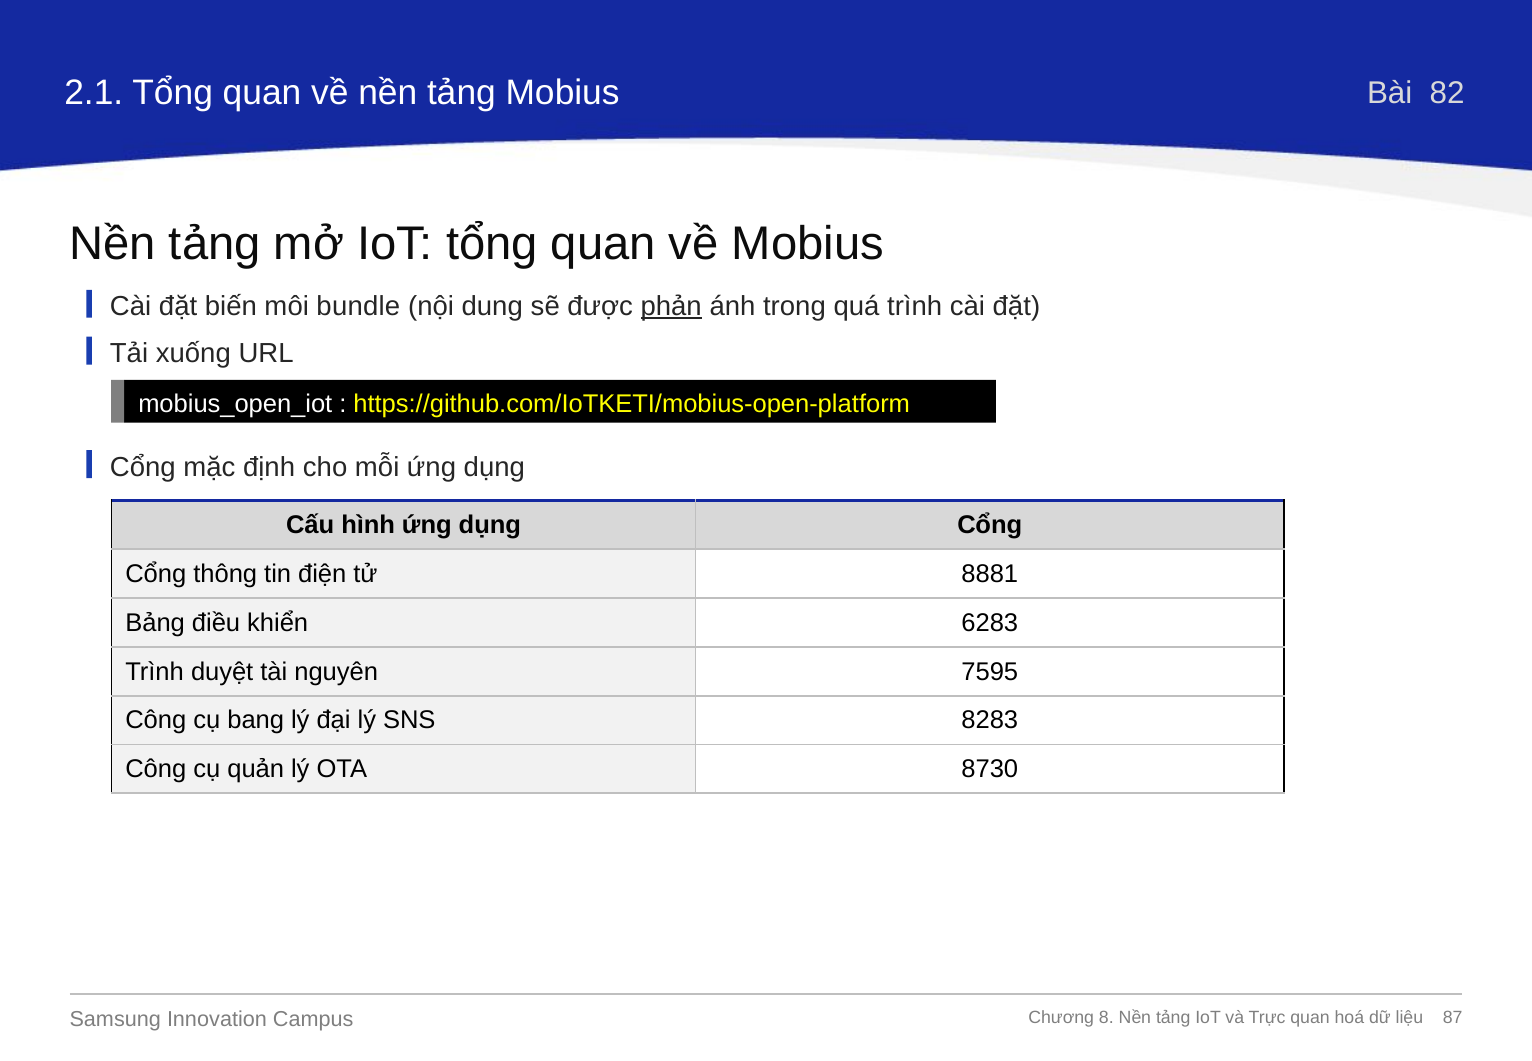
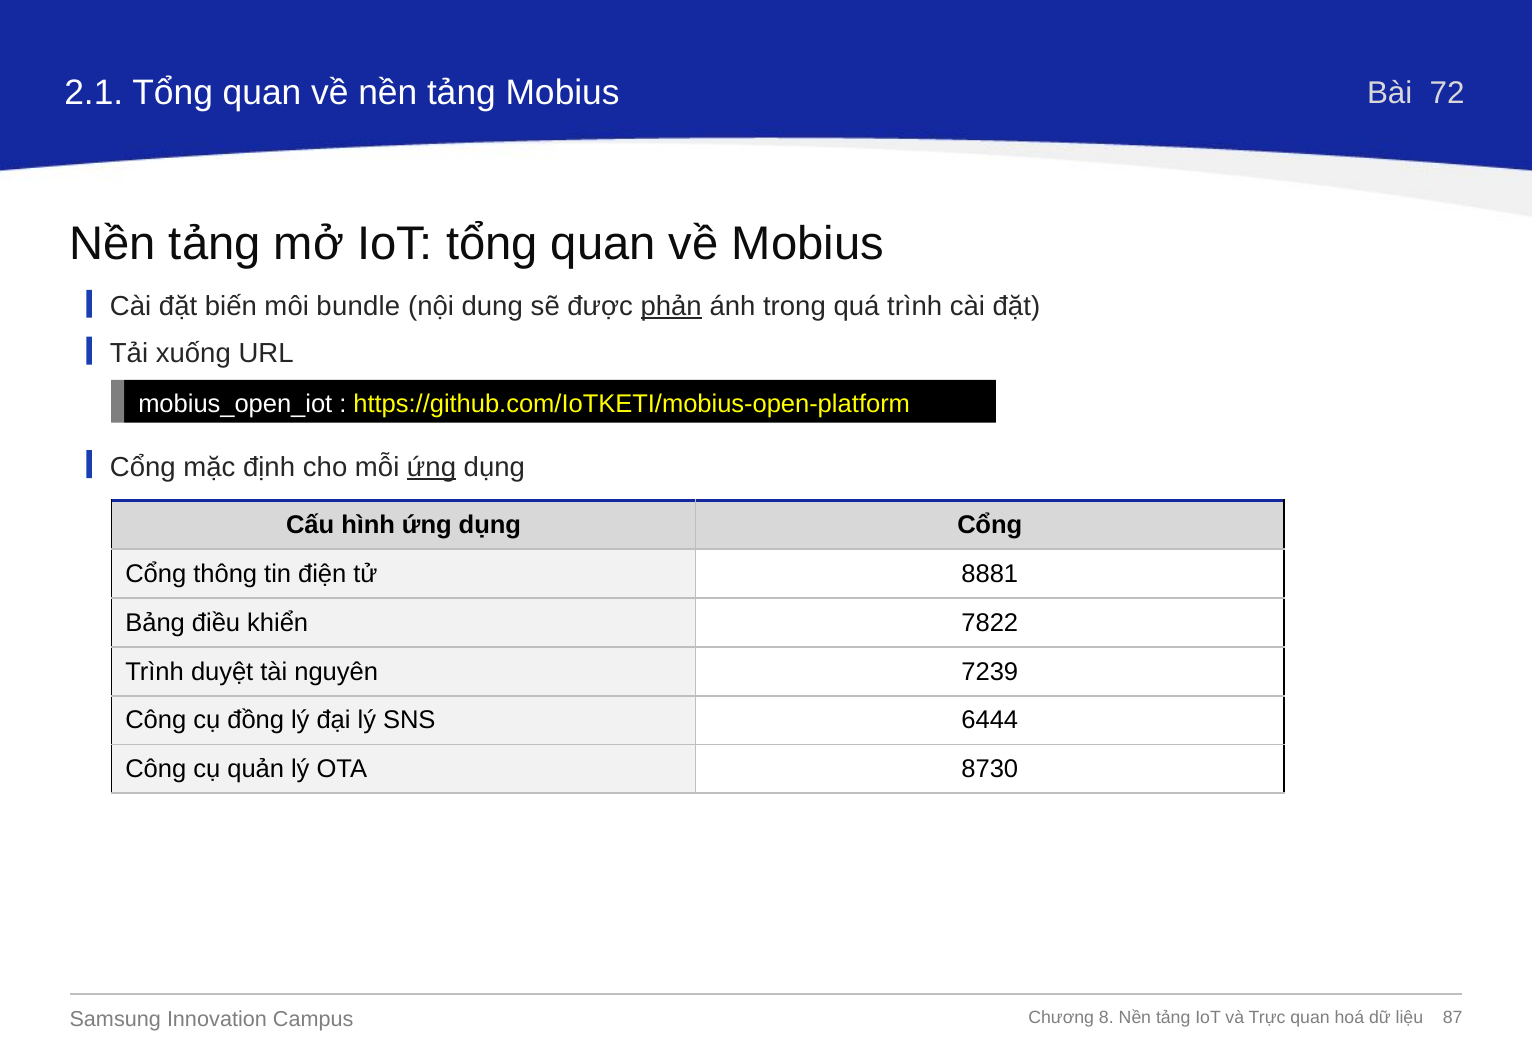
82: 82 -> 72
ứng at (431, 467) underline: none -> present
6283: 6283 -> 7822
7595: 7595 -> 7239
bang: bang -> đồng
8283: 8283 -> 6444
